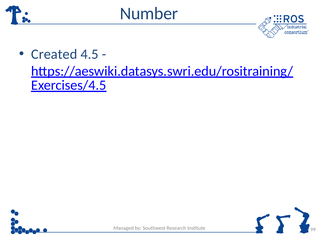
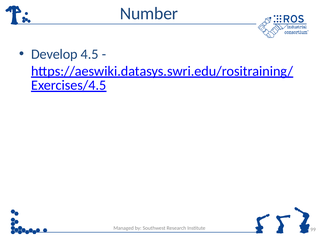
Created: Created -> Develop
